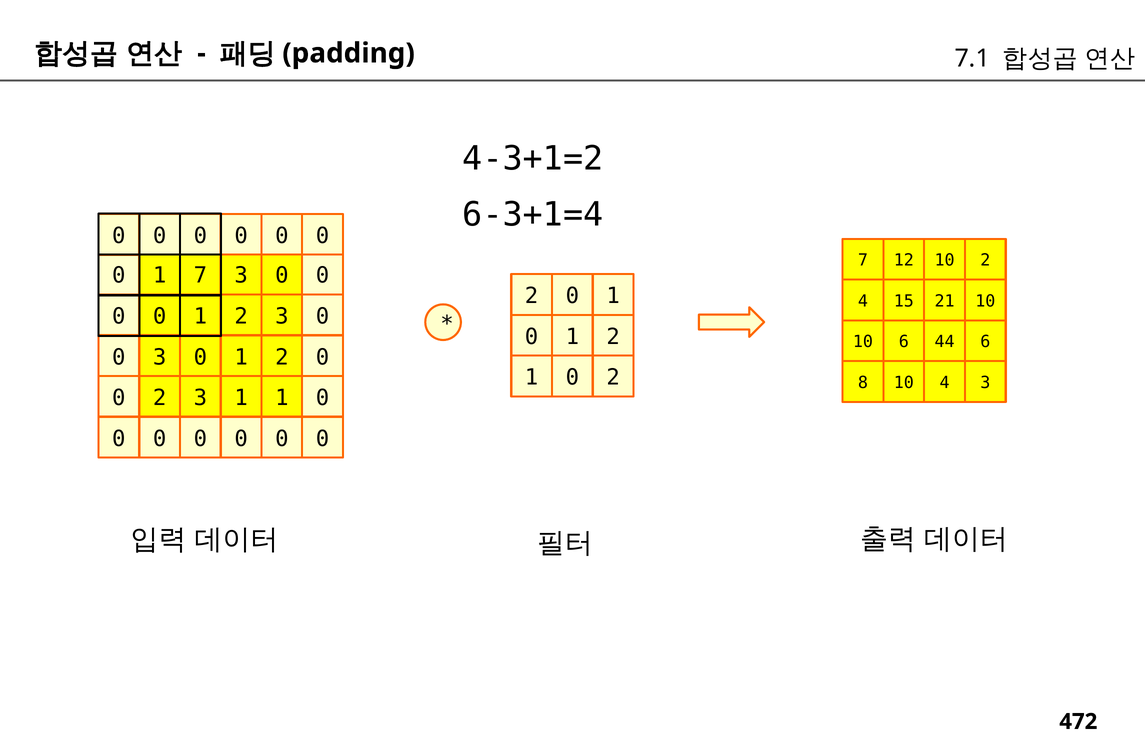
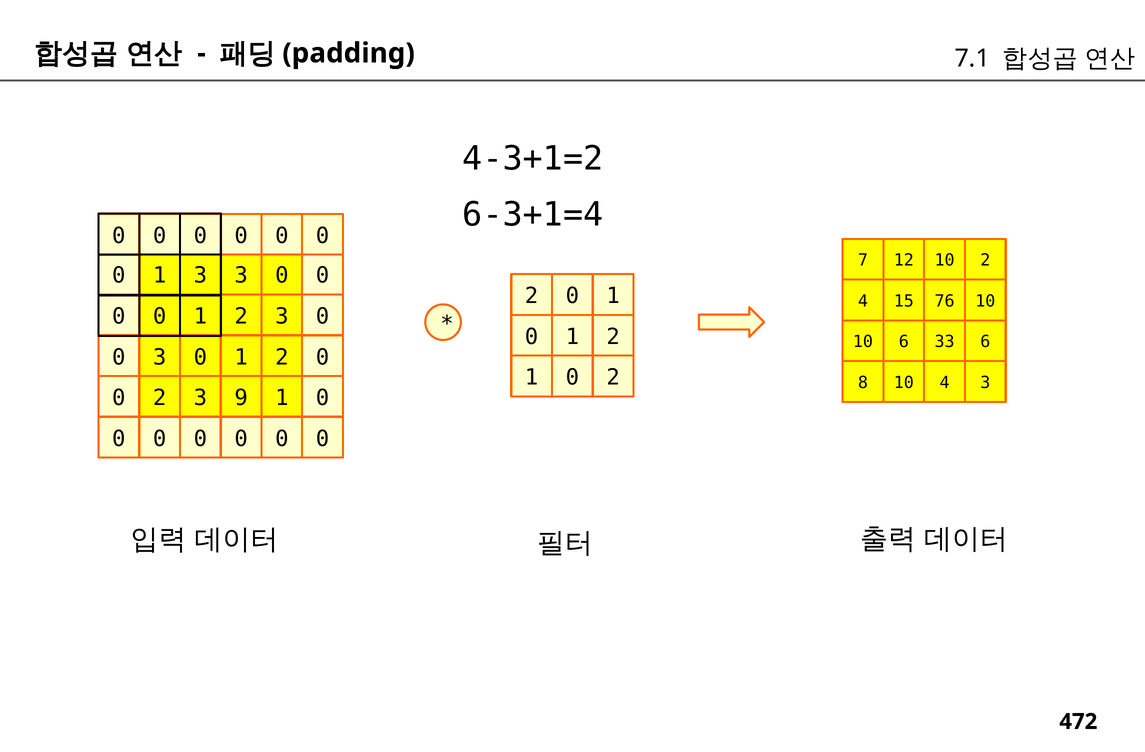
1 7: 7 -> 3
21: 21 -> 76
44: 44 -> 33
3 1: 1 -> 9
